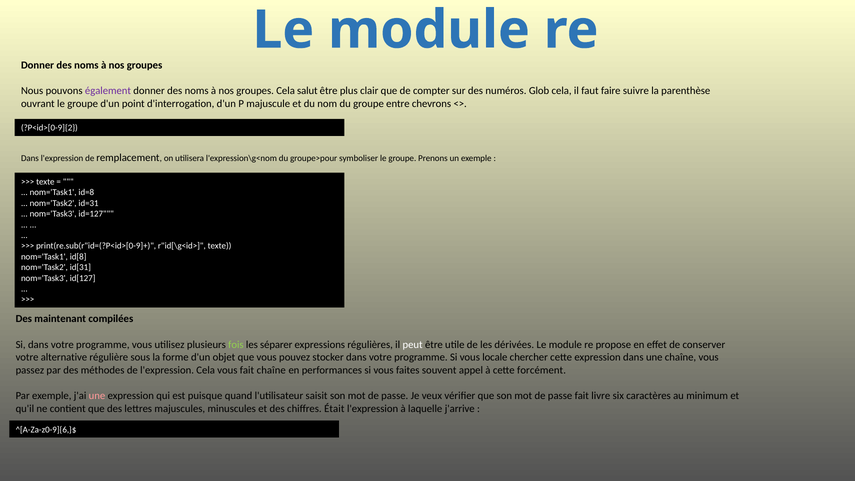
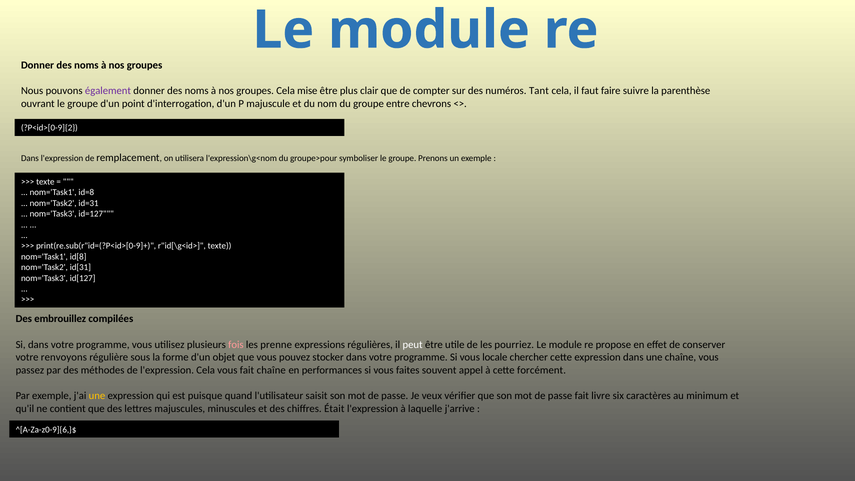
salut: salut -> mise
Glob: Glob -> Tant
maintenant: maintenant -> embrouillez
fois colour: light green -> pink
séparer: séparer -> prenne
dérivées: dérivées -> pourriez
alternative: alternative -> renvoyons
une at (97, 396) colour: pink -> yellow
